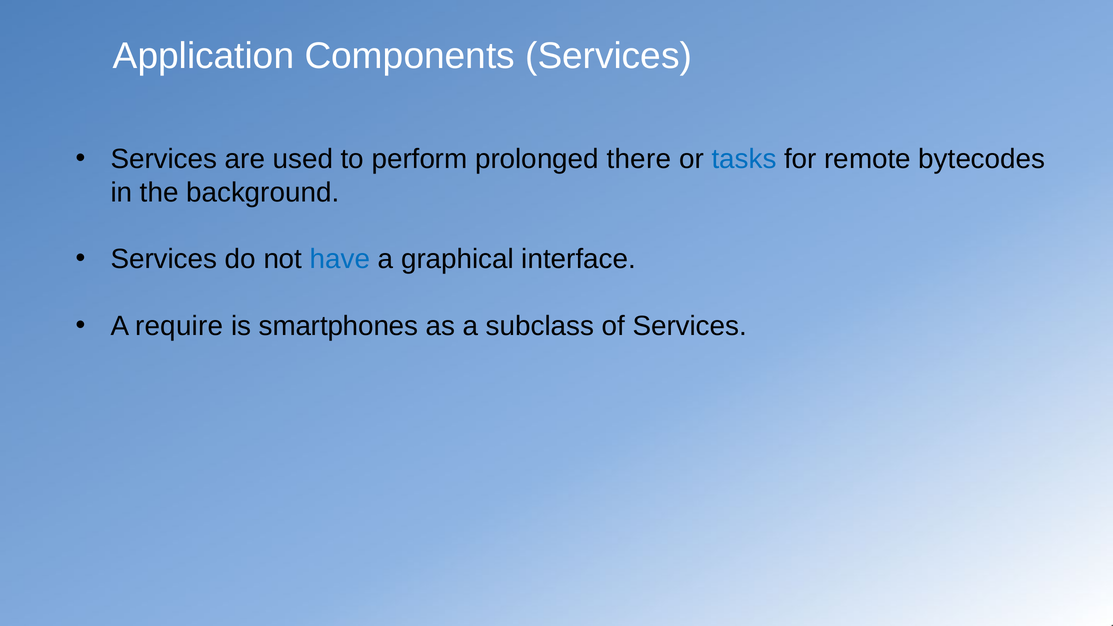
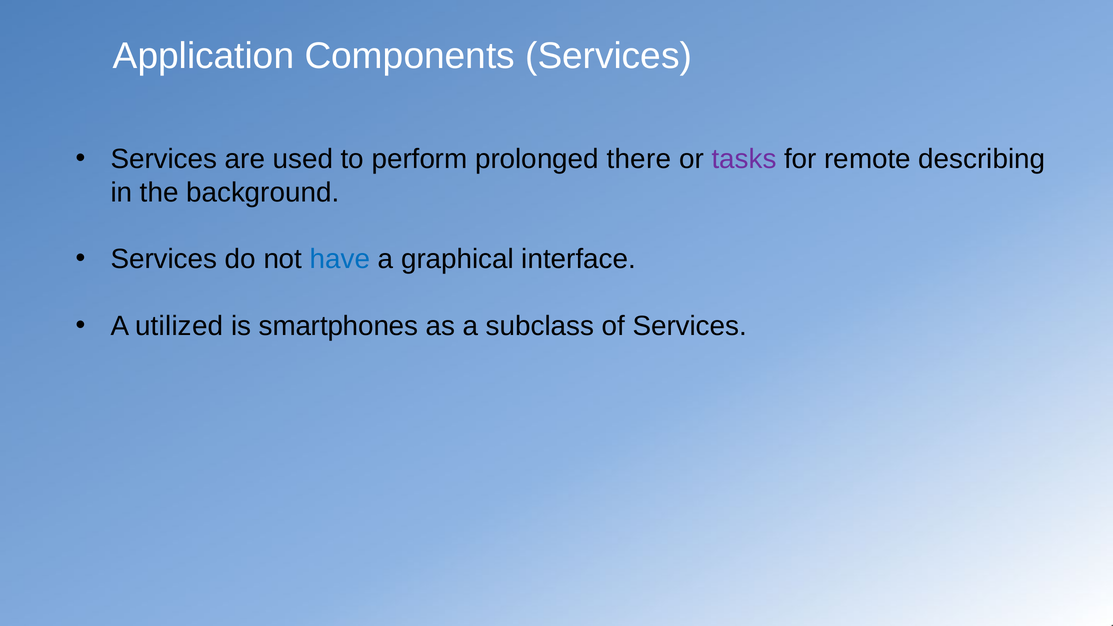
tasks colour: blue -> purple
bytecodes: bytecodes -> describing
require: require -> utilized
